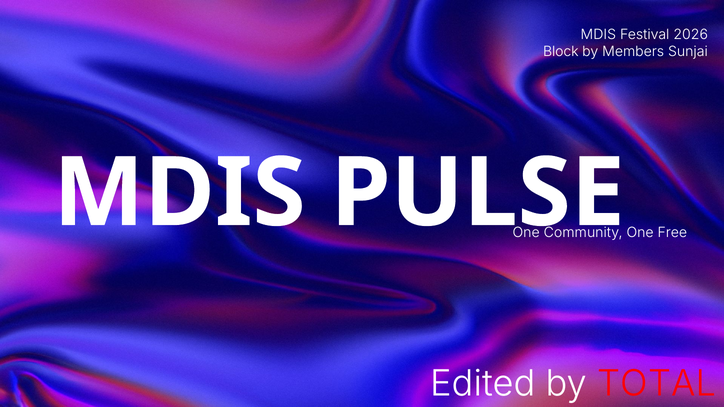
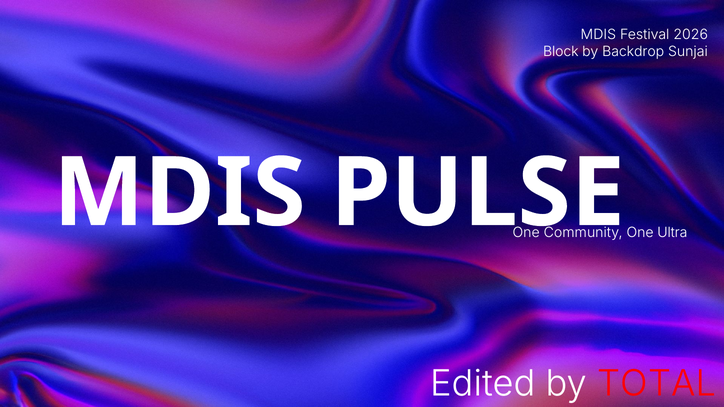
Members: Members -> Backdrop
Free: Free -> Ultra
